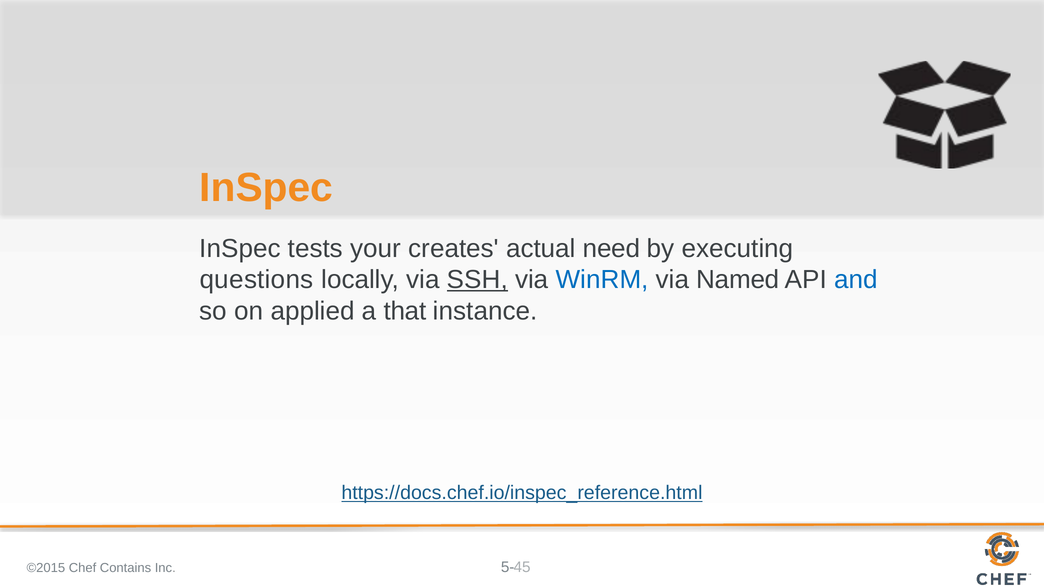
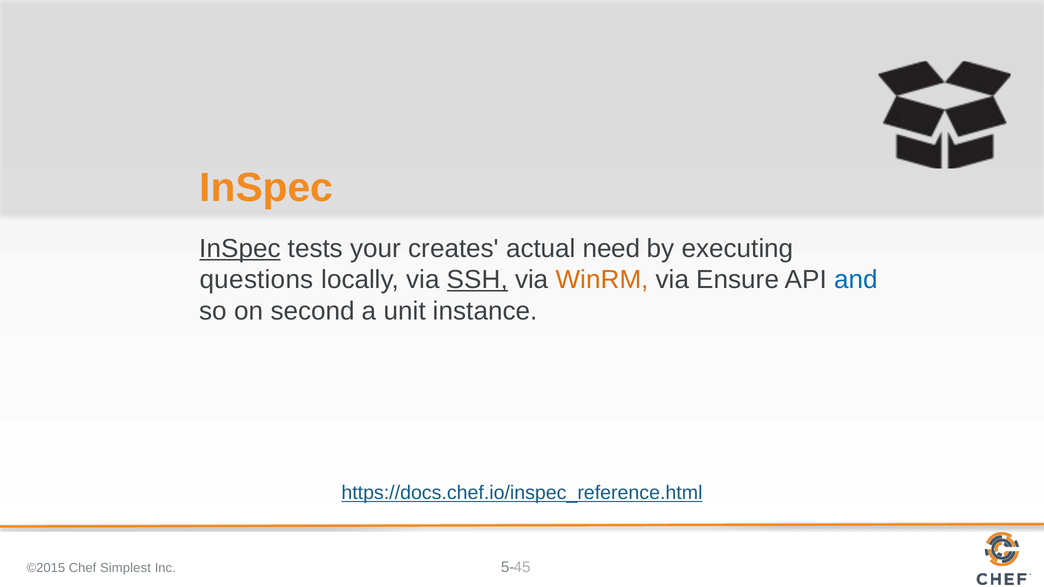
InSpec at (240, 249) underline: none -> present
WinRM colour: blue -> orange
Named: Named -> Ensure
applied: applied -> second
that: that -> unit
Contains: Contains -> Simplest
